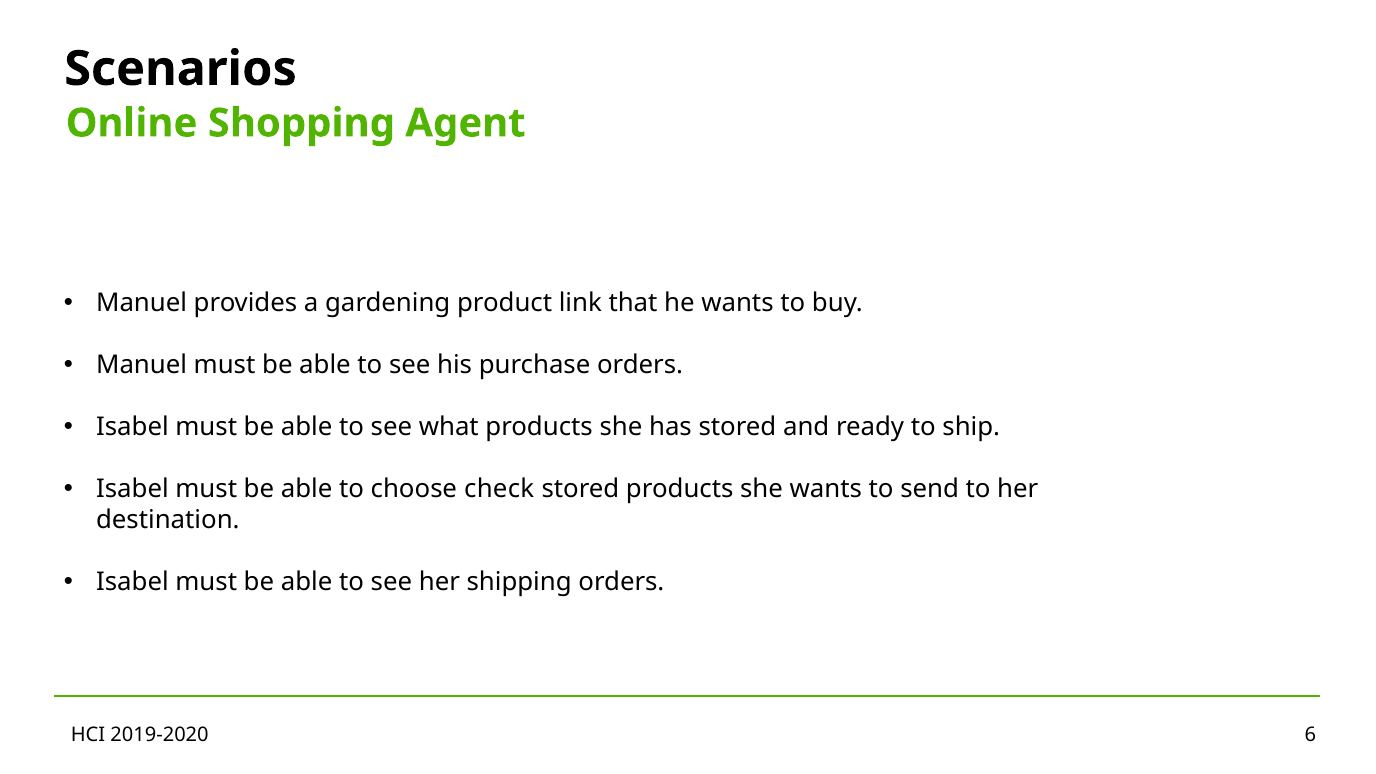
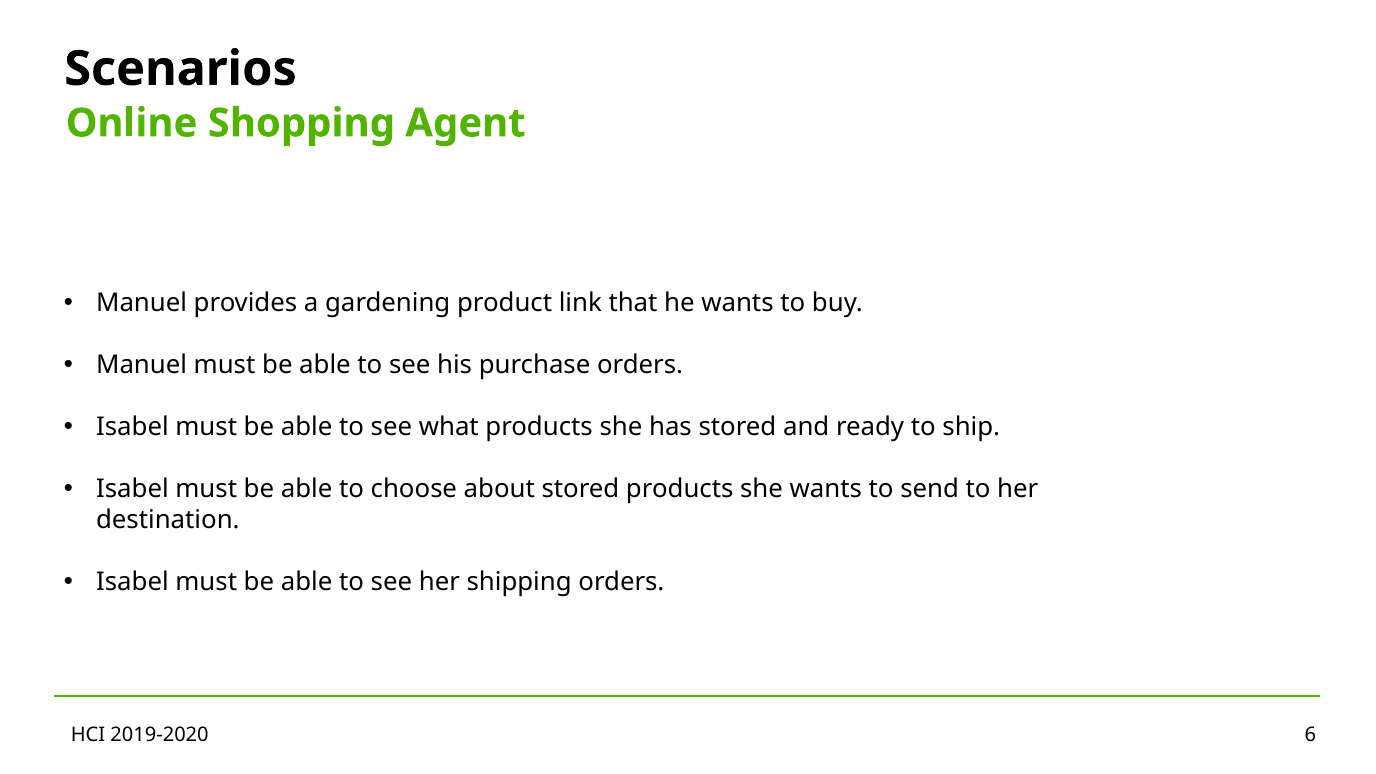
check: check -> about
